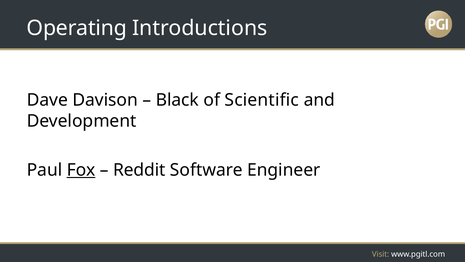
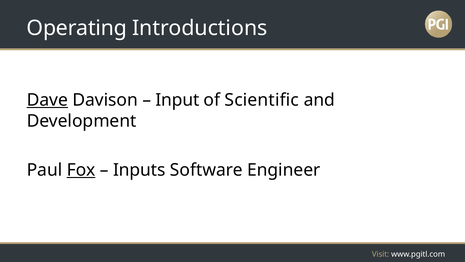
Dave underline: none -> present
Black: Black -> Input
Reddit: Reddit -> Inputs
